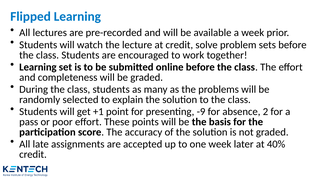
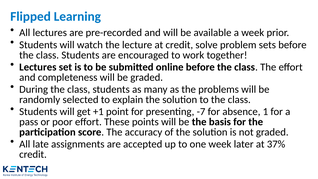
Learning at (38, 67): Learning -> Lectures
-9: -9 -> -7
2: 2 -> 1
40%: 40% -> 37%
